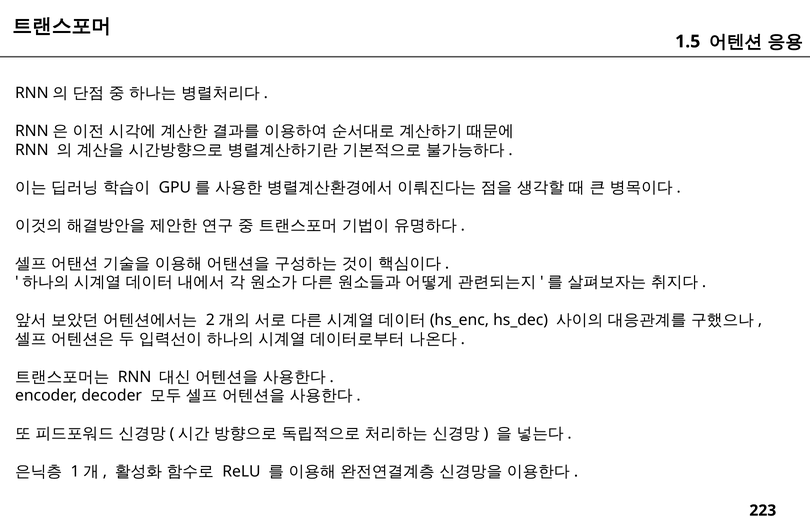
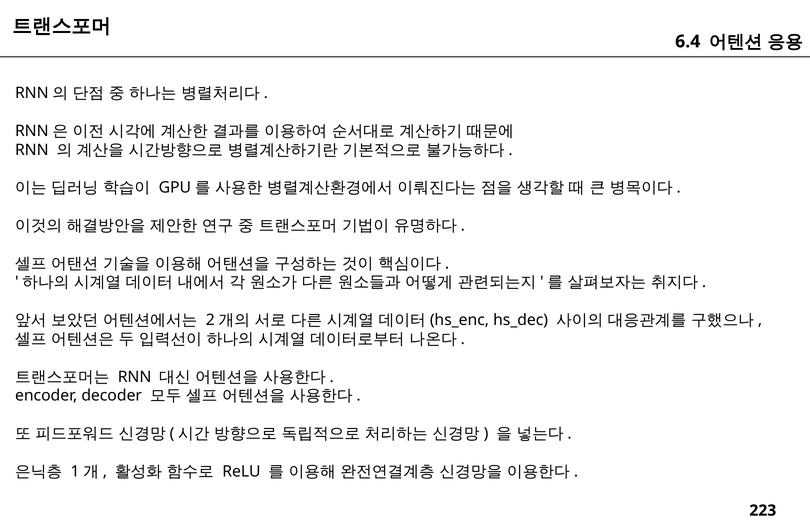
1.5: 1.5 -> 6.4
